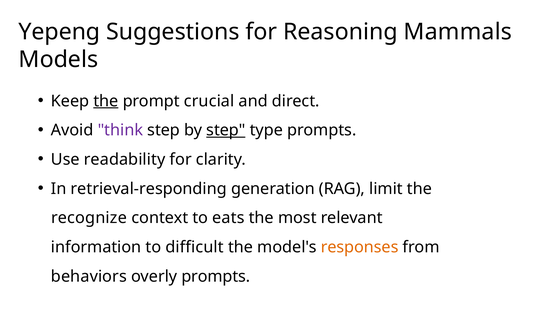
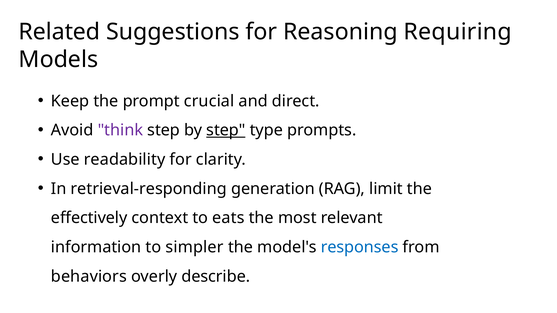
Yepeng: Yepeng -> Related
Mammals: Mammals -> Requiring
the at (106, 101) underline: present -> none
recognize: recognize -> effectively
difficult: difficult -> simpler
responses colour: orange -> blue
overly prompts: prompts -> describe
